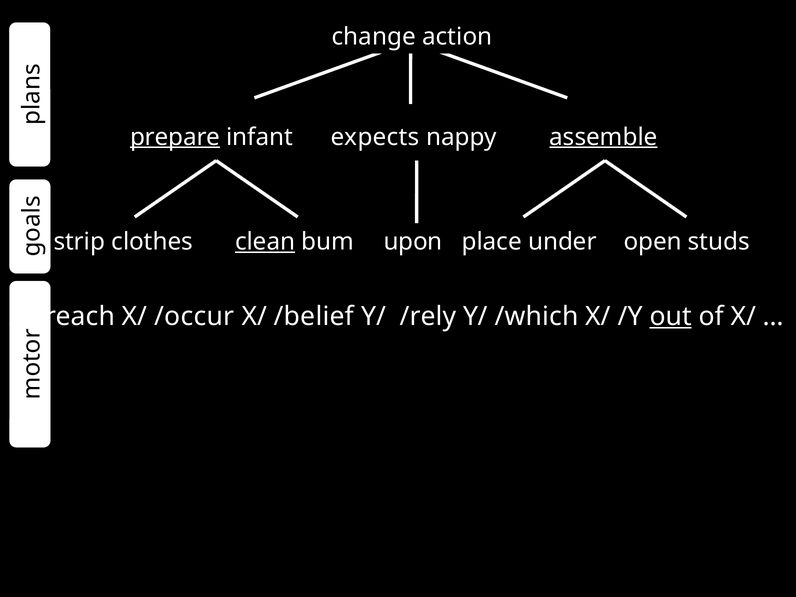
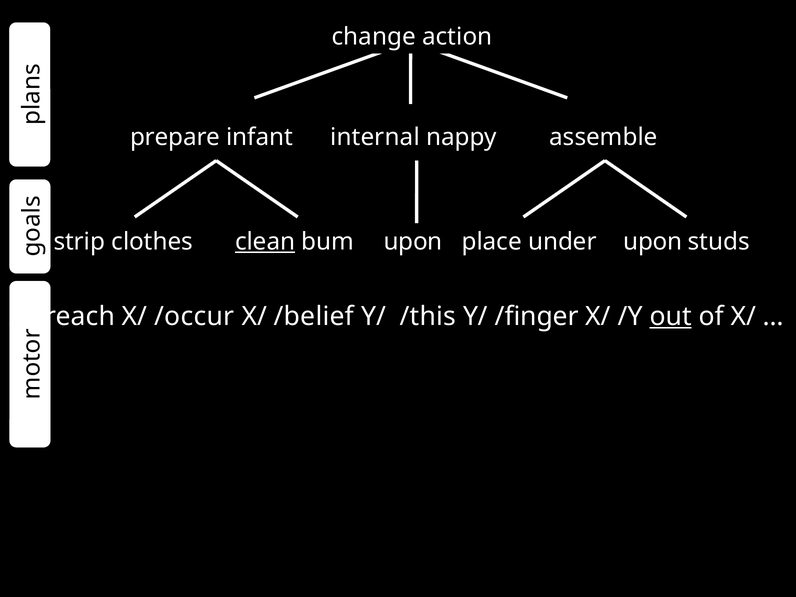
prepare underline: present -> none
expects: expects -> internal
assemble underline: present -> none
under open: open -> upon
/rely: /rely -> /this
/which: /which -> /finger
